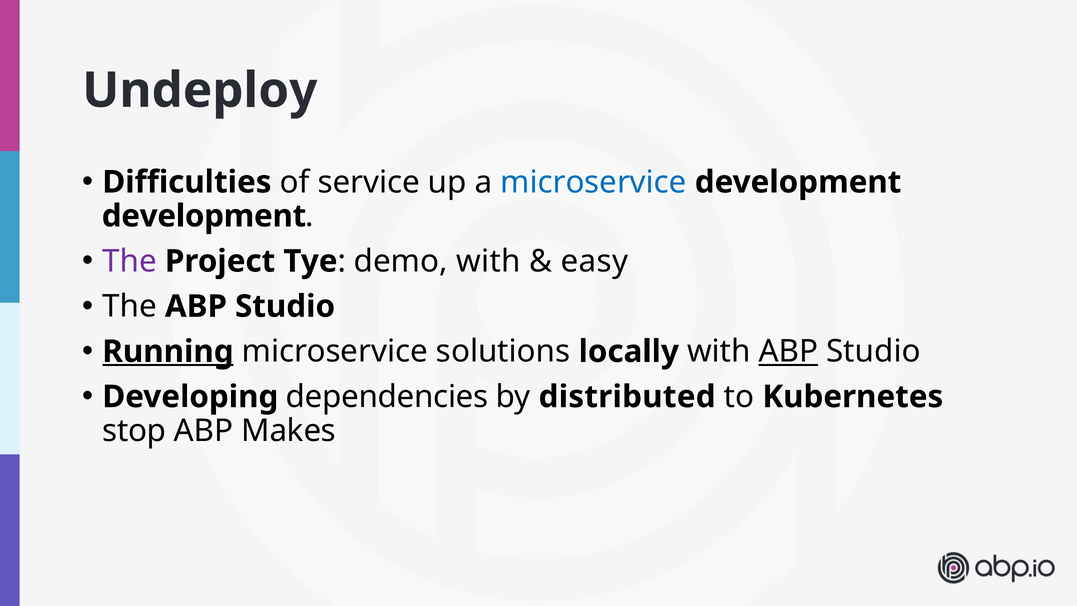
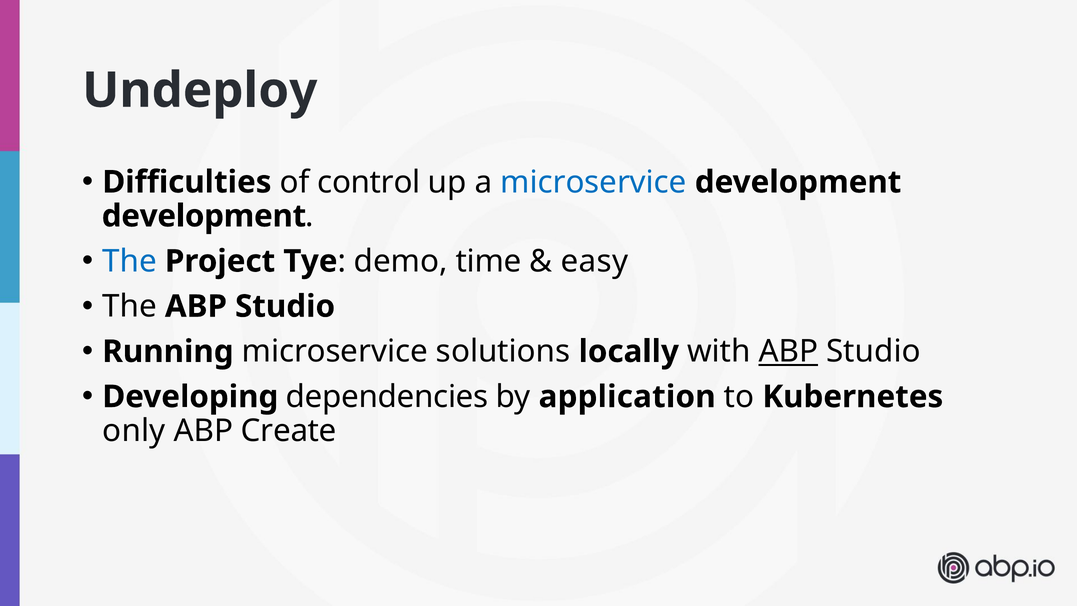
service: service -> control
The at (130, 261) colour: purple -> blue
demo with: with -> time
Running underline: present -> none
distributed: distributed -> application
stop: stop -> only
Makes: Makes -> Create
